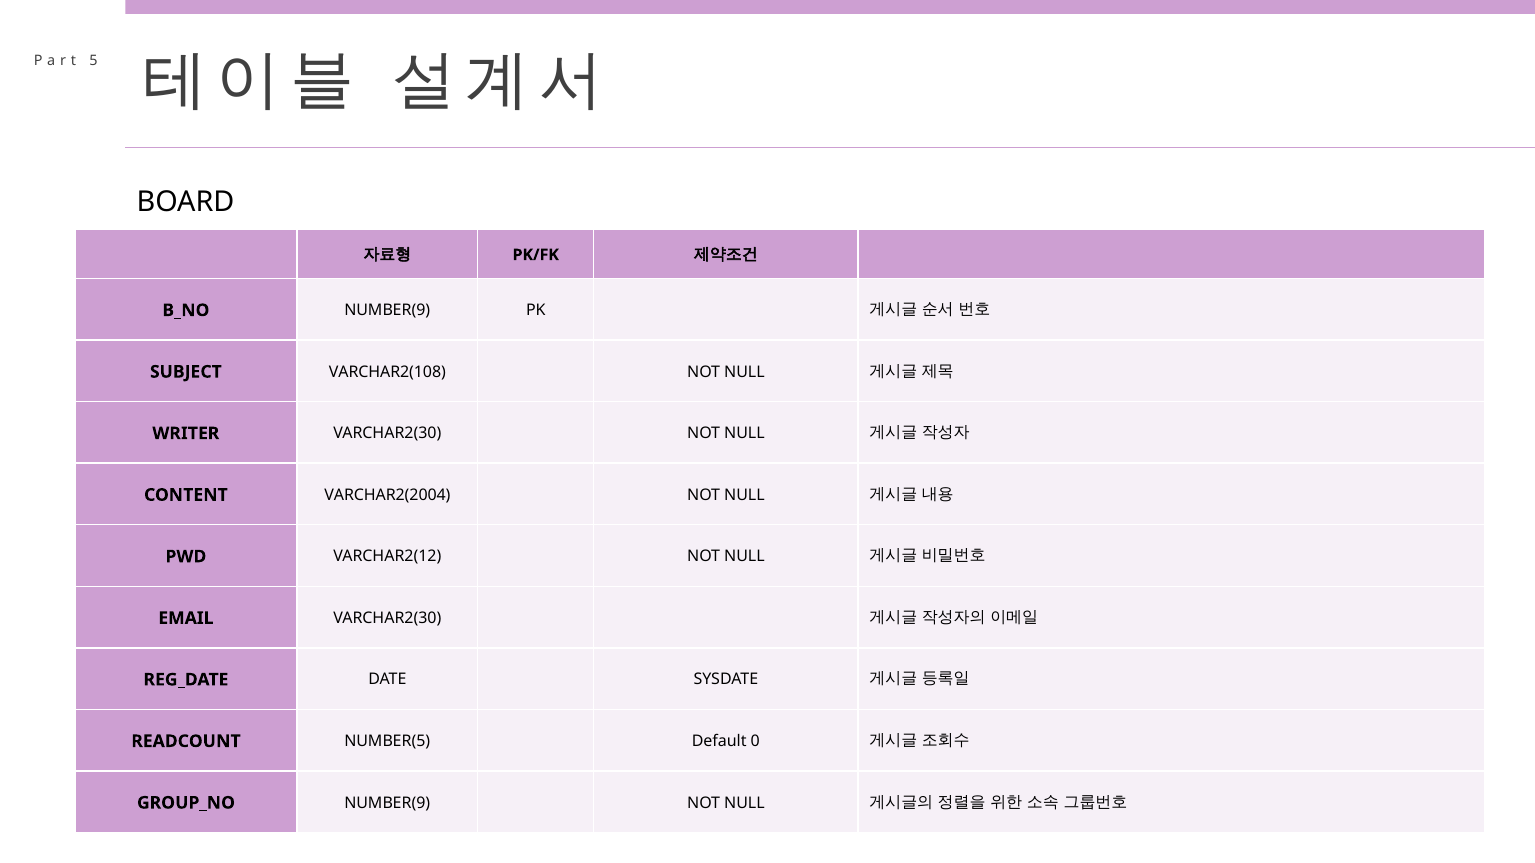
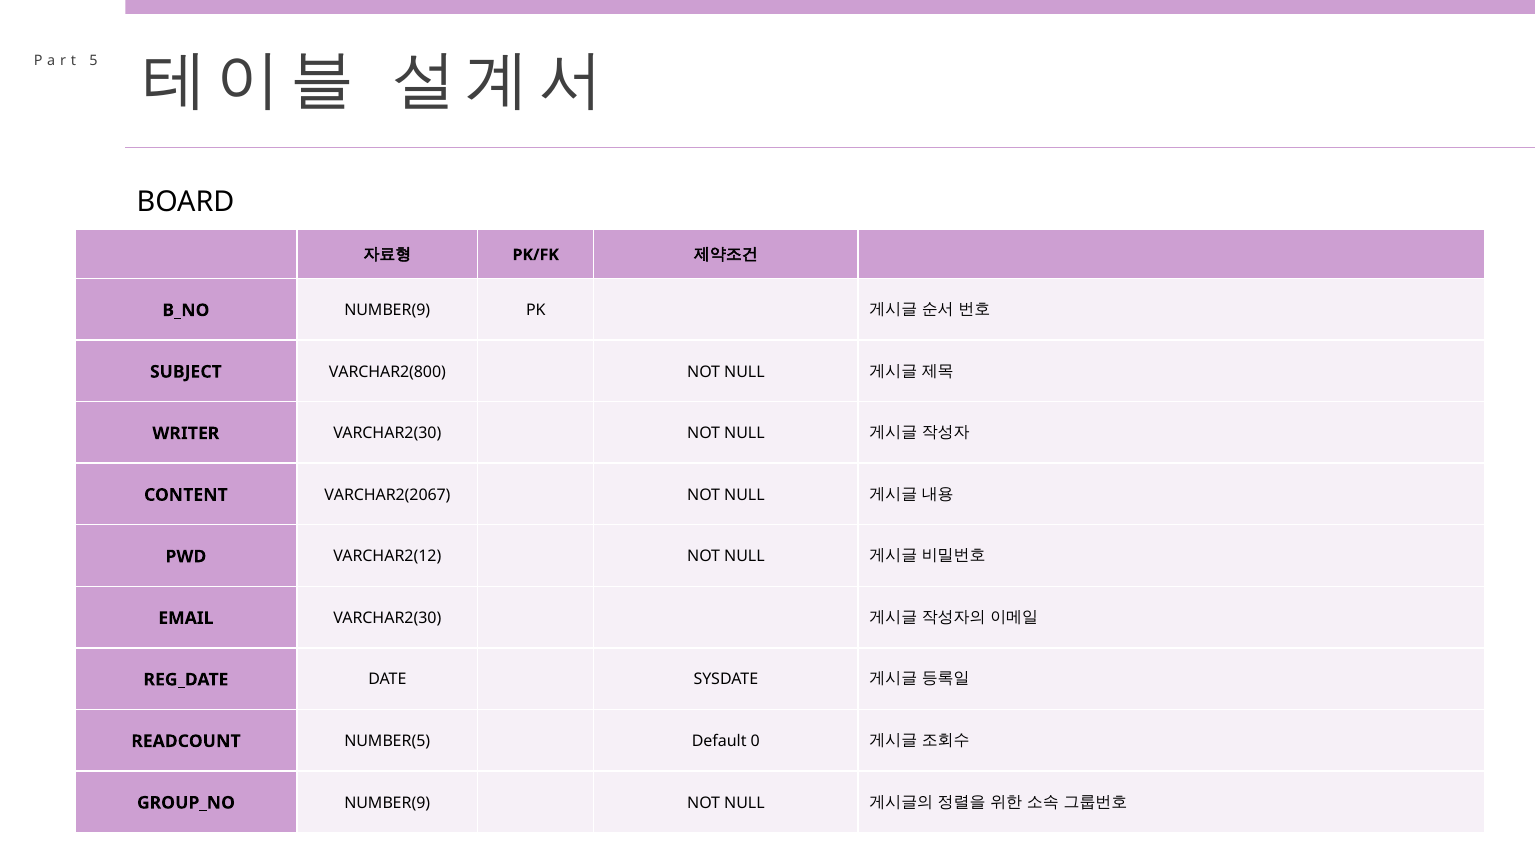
VARCHAR2(108: VARCHAR2(108 -> VARCHAR2(800
VARCHAR2(2004: VARCHAR2(2004 -> VARCHAR2(2067
